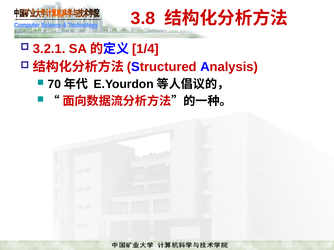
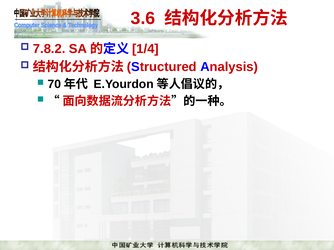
3.8: 3.8 -> 3.6
3.2.1: 3.2.1 -> 7.8.2
